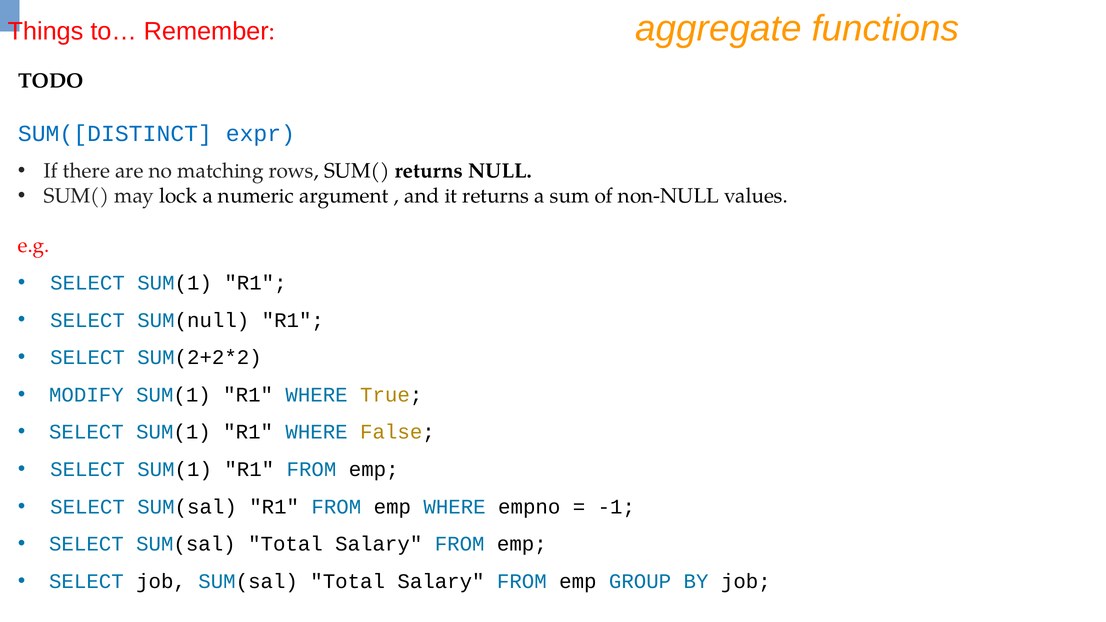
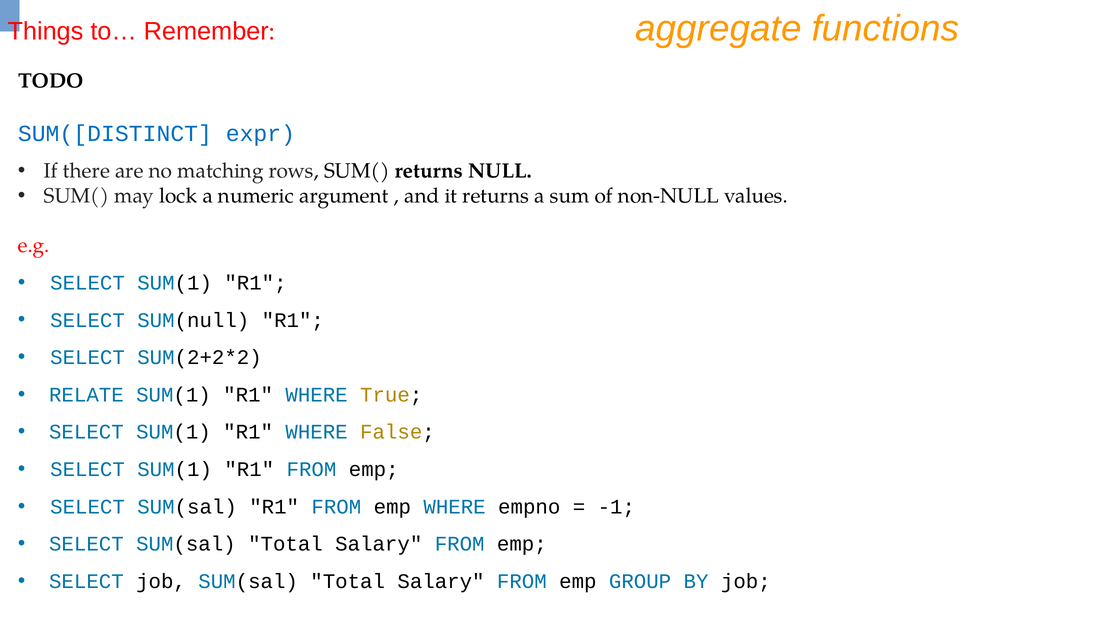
MODIFY: MODIFY -> RELATE
